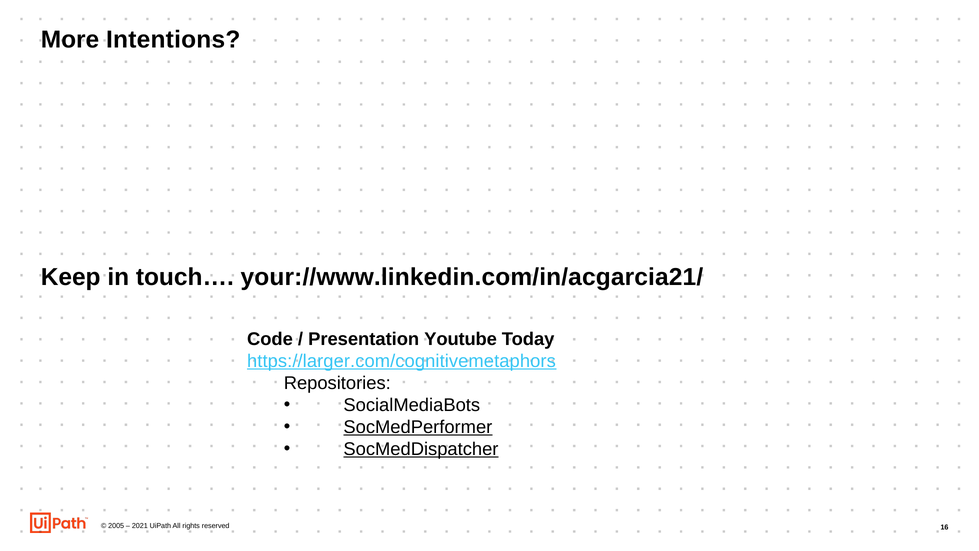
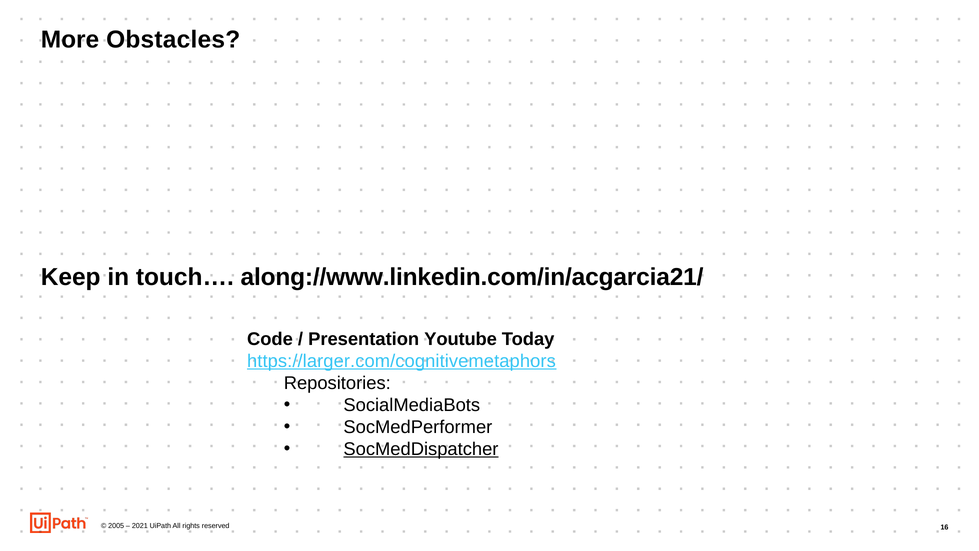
Intentions: Intentions -> Obstacles
your://www.linkedin.com/in/acgarcia21/: your://www.linkedin.com/in/acgarcia21/ -> along://www.linkedin.com/in/acgarcia21/
SocMedPerformer underline: present -> none
